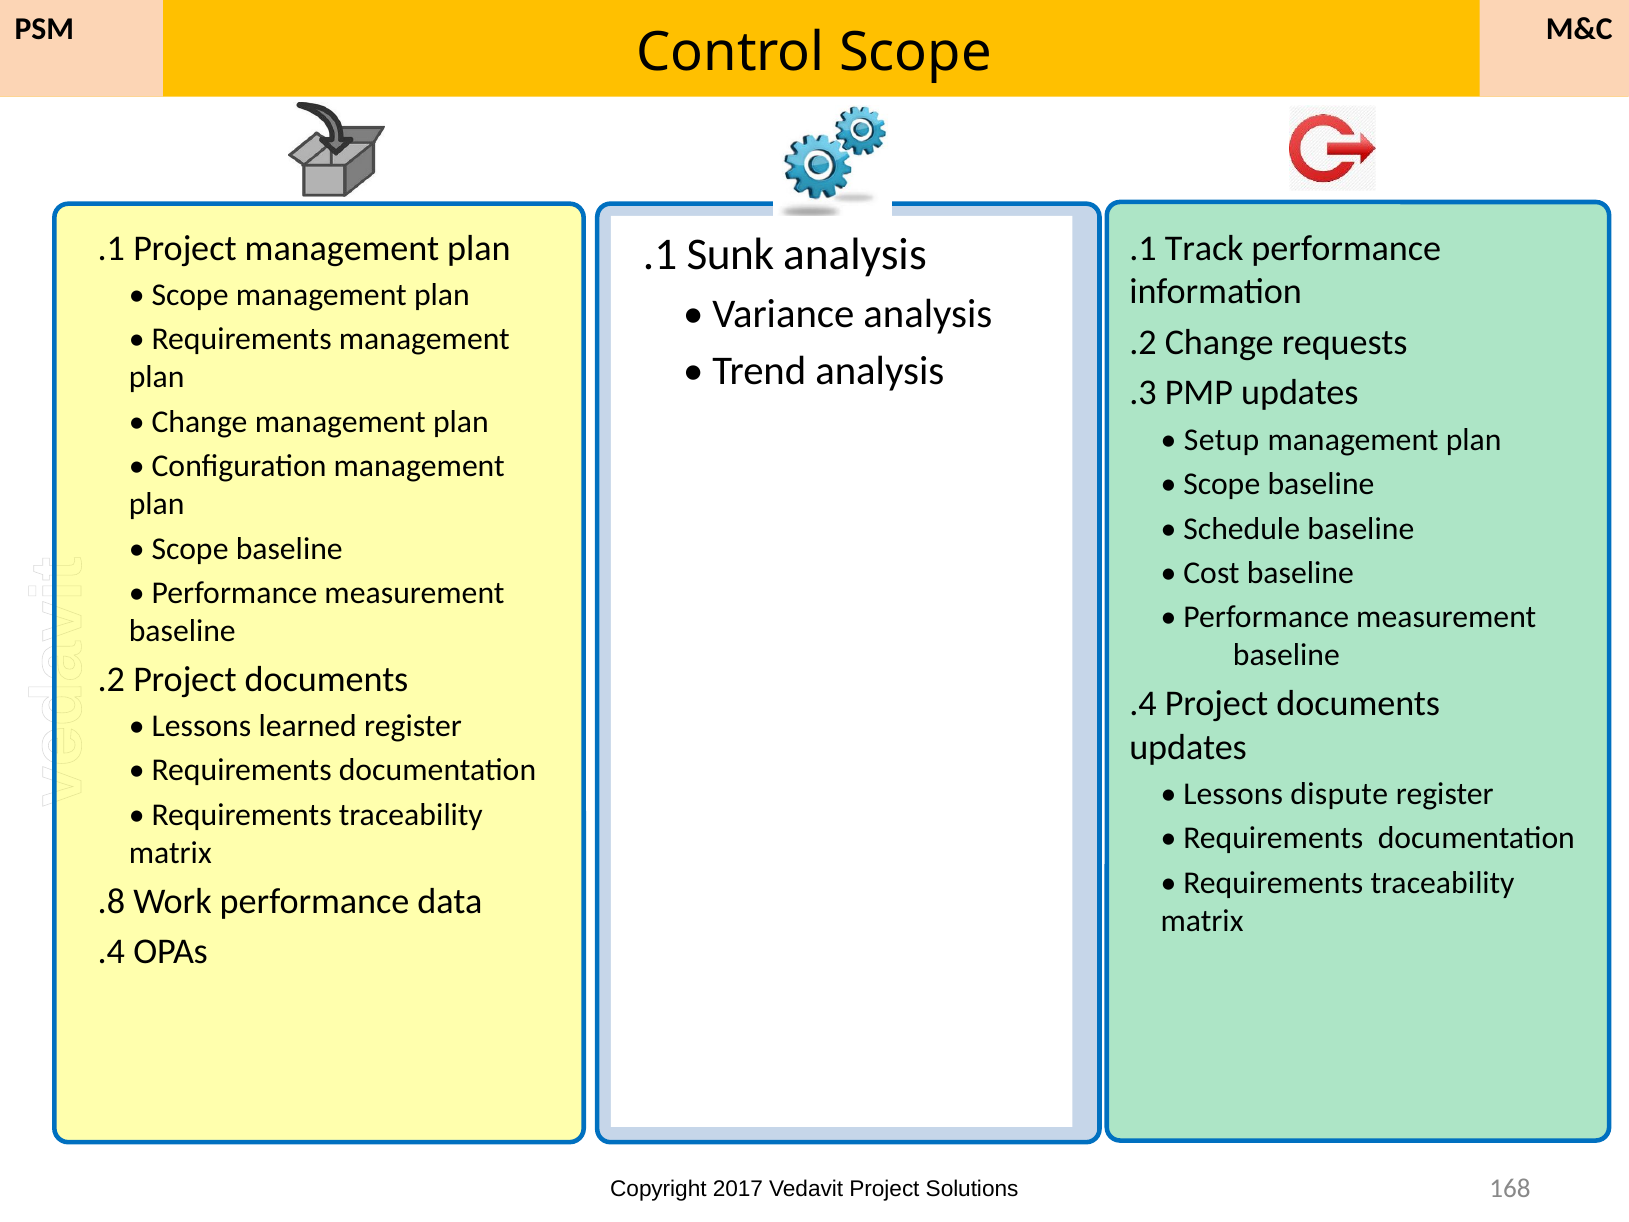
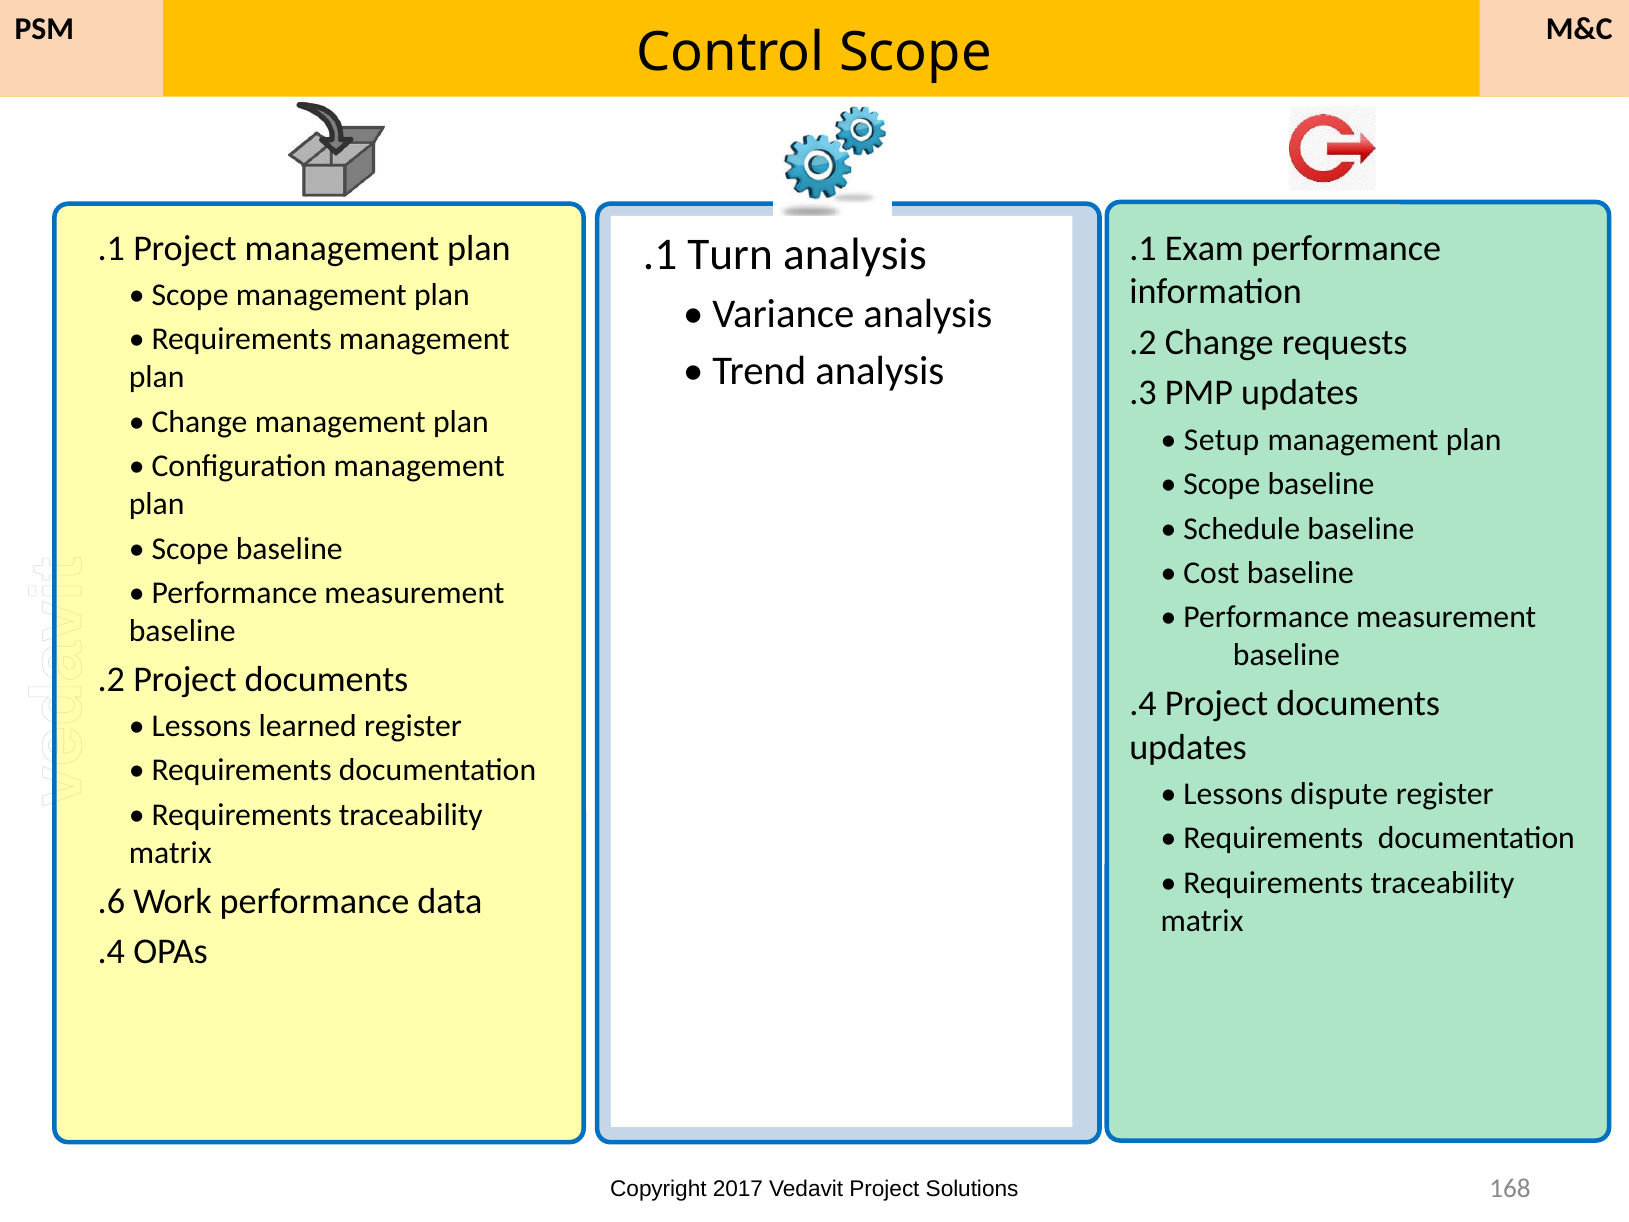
Sunk: Sunk -> Turn
Track: Track -> Exam
.8: .8 -> .6
